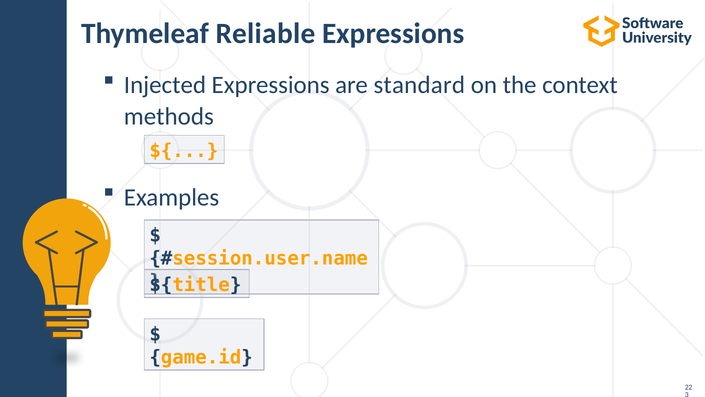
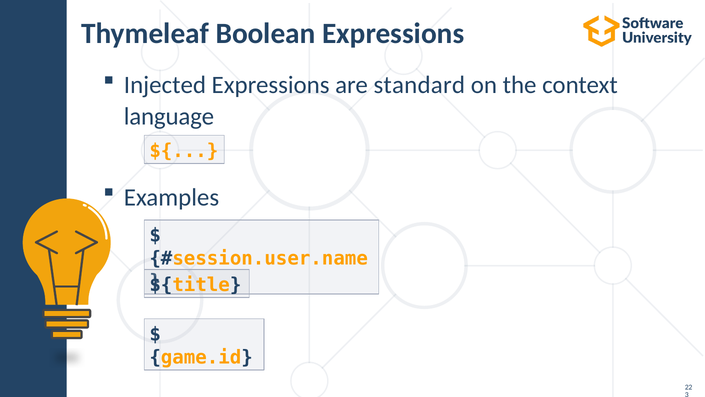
Reliable: Reliable -> Boolean
methods: methods -> language
